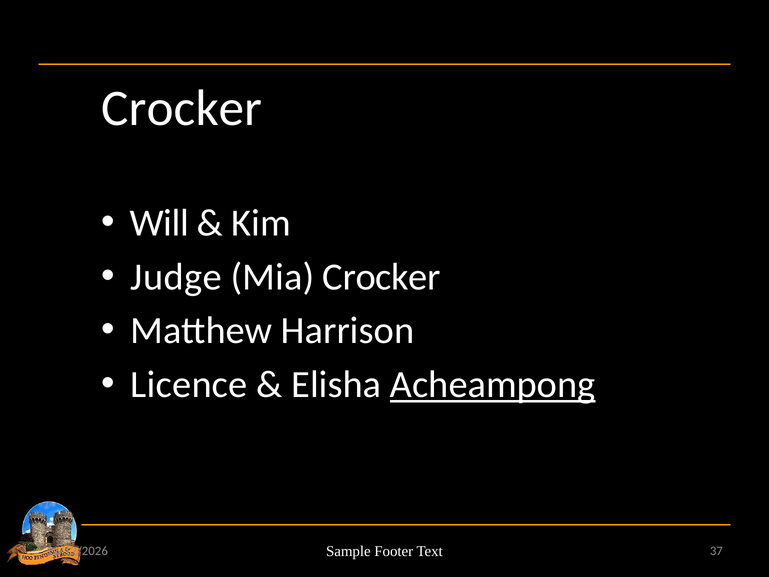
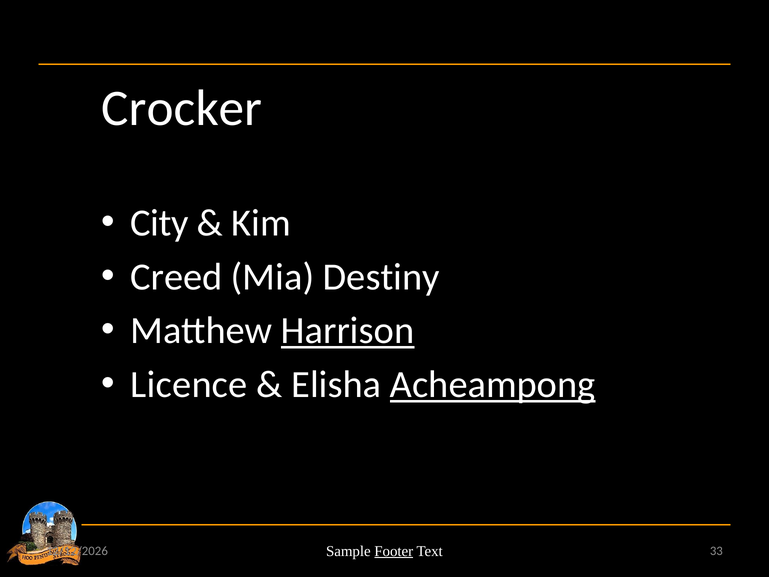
Will: Will -> City
Judge: Judge -> Creed
Crocker at (381, 277): Crocker -> Destiny
Harrison at (348, 331) underline: none -> present
Footer underline: none -> present
37: 37 -> 33
